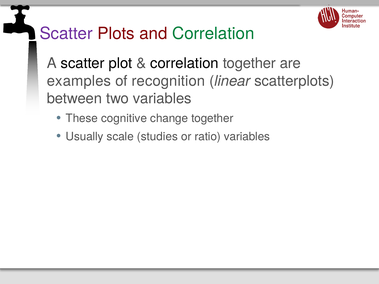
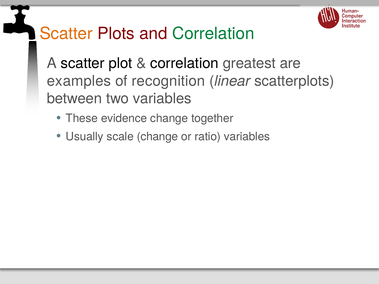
Scatter at (66, 34) colour: purple -> orange
correlation together: together -> greatest
cognitive: cognitive -> evidence
scale studies: studies -> change
